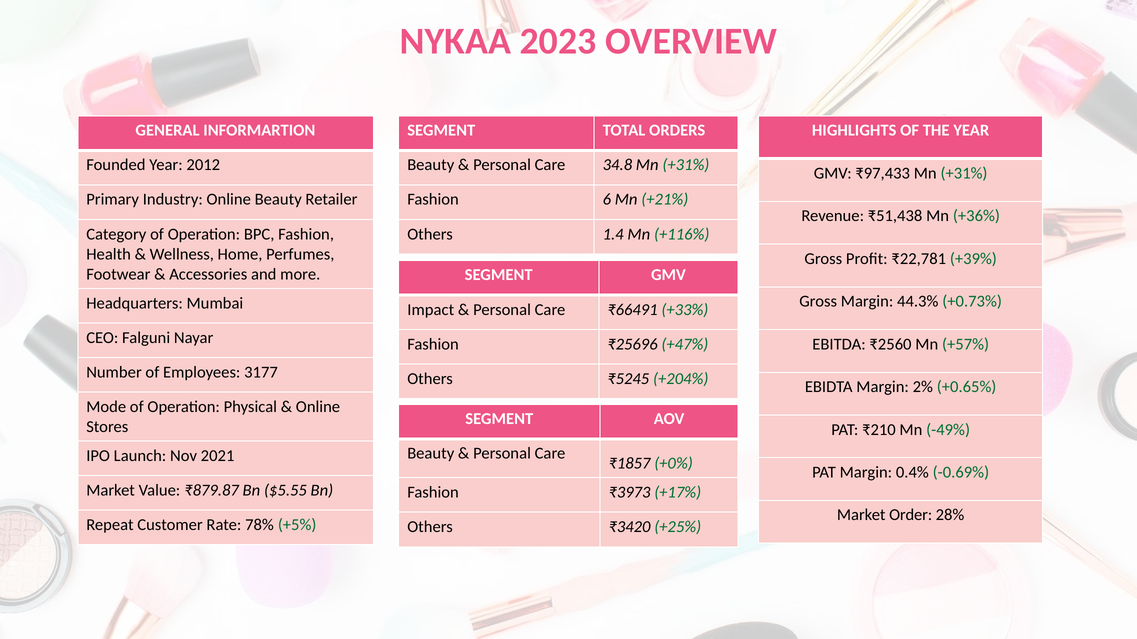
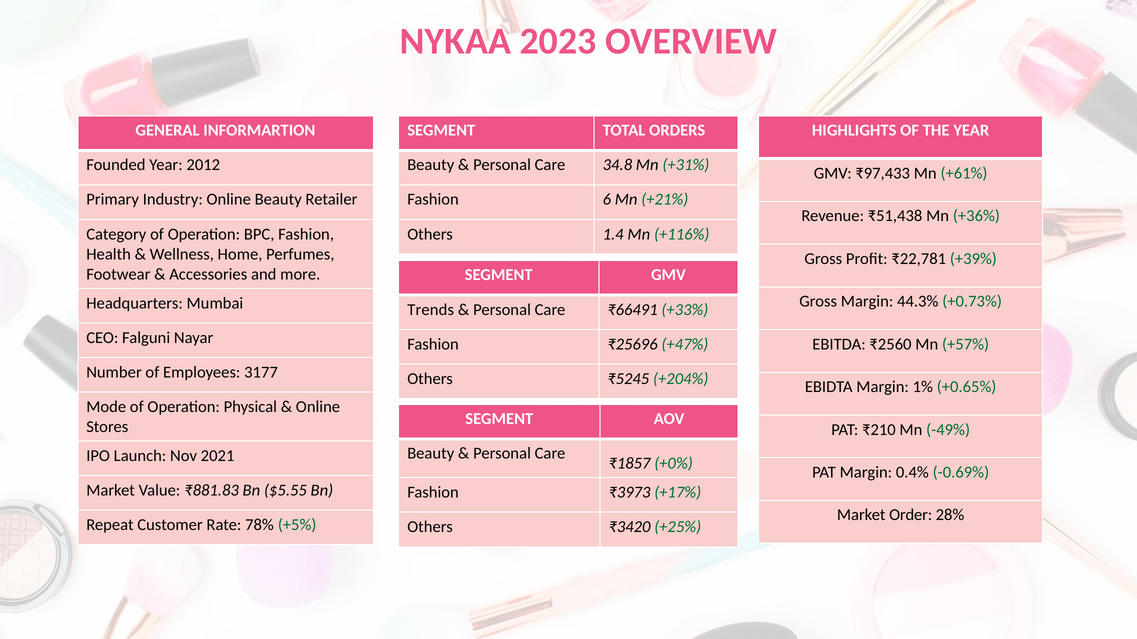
₹97,433 Mn +31%: +31% -> +61%
Impact: Impact -> Trends
2%: 2% -> 1%
₹879.87: ₹879.87 -> ₹881.83
